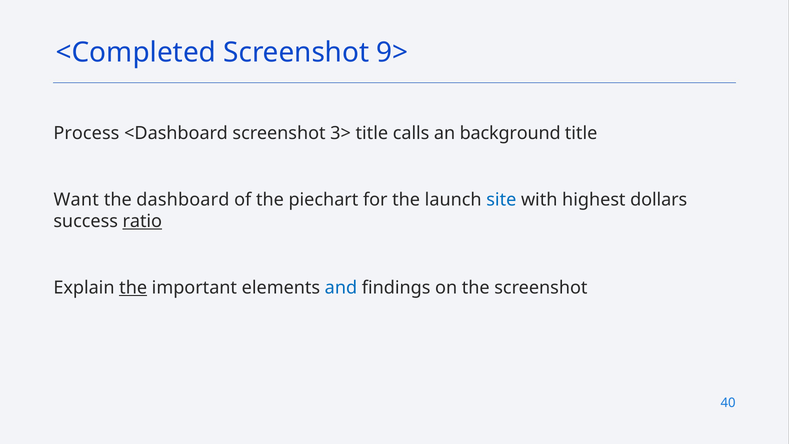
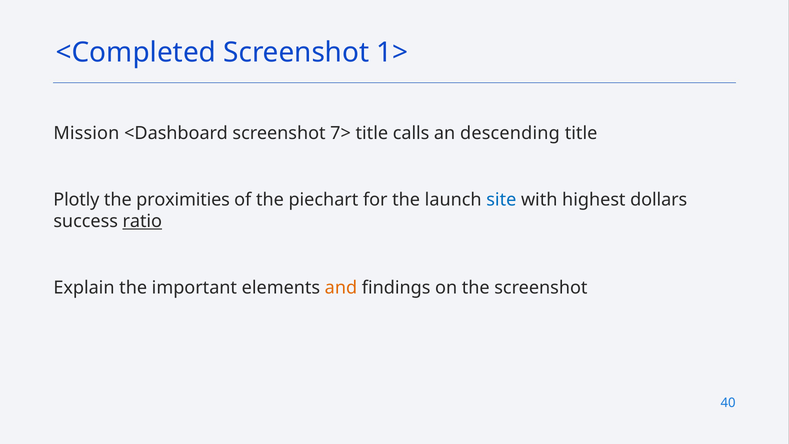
9>: 9> -> 1>
Process: Process -> Mission
3>: 3> -> 7>
background: background -> descending
Want: Want -> Plotly
dashboard: dashboard -> proximities
the at (133, 288) underline: present -> none
and colour: blue -> orange
